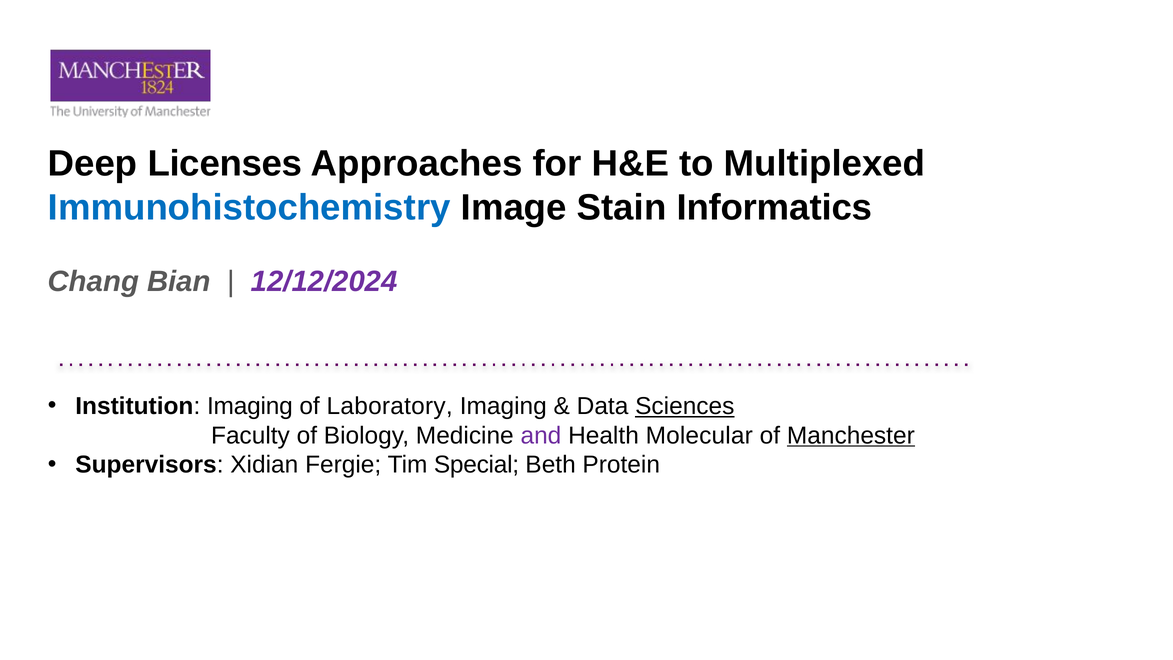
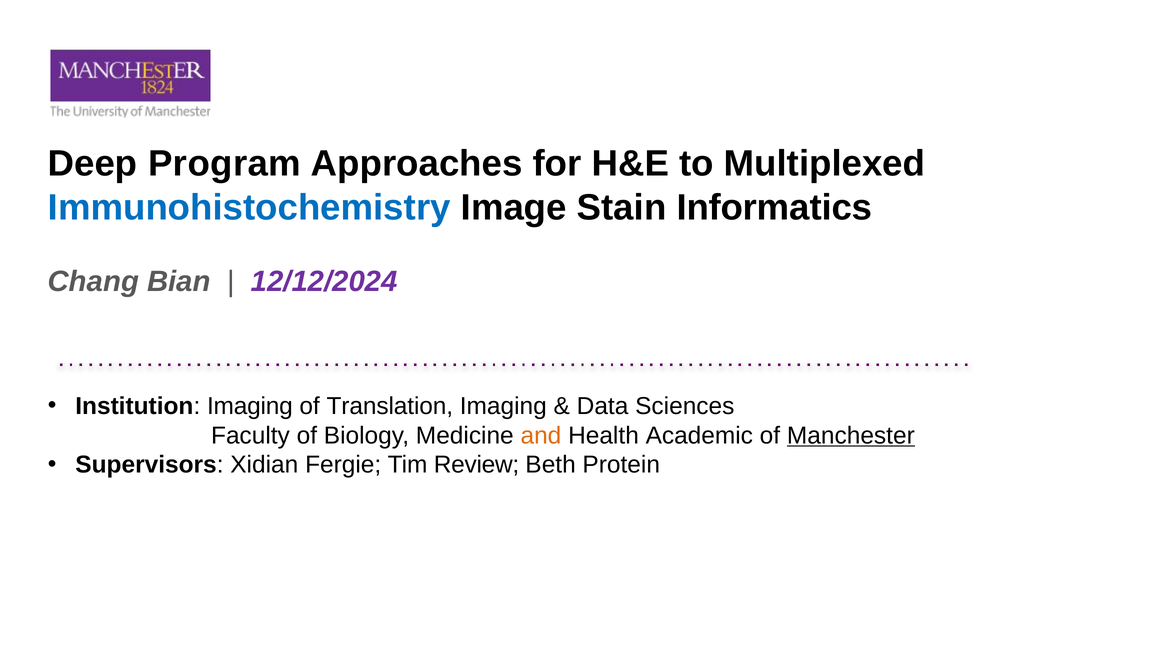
Licenses: Licenses -> Program
Laboratory: Laboratory -> Translation
Sciences underline: present -> none
and colour: purple -> orange
Molecular: Molecular -> Academic
Special: Special -> Review
